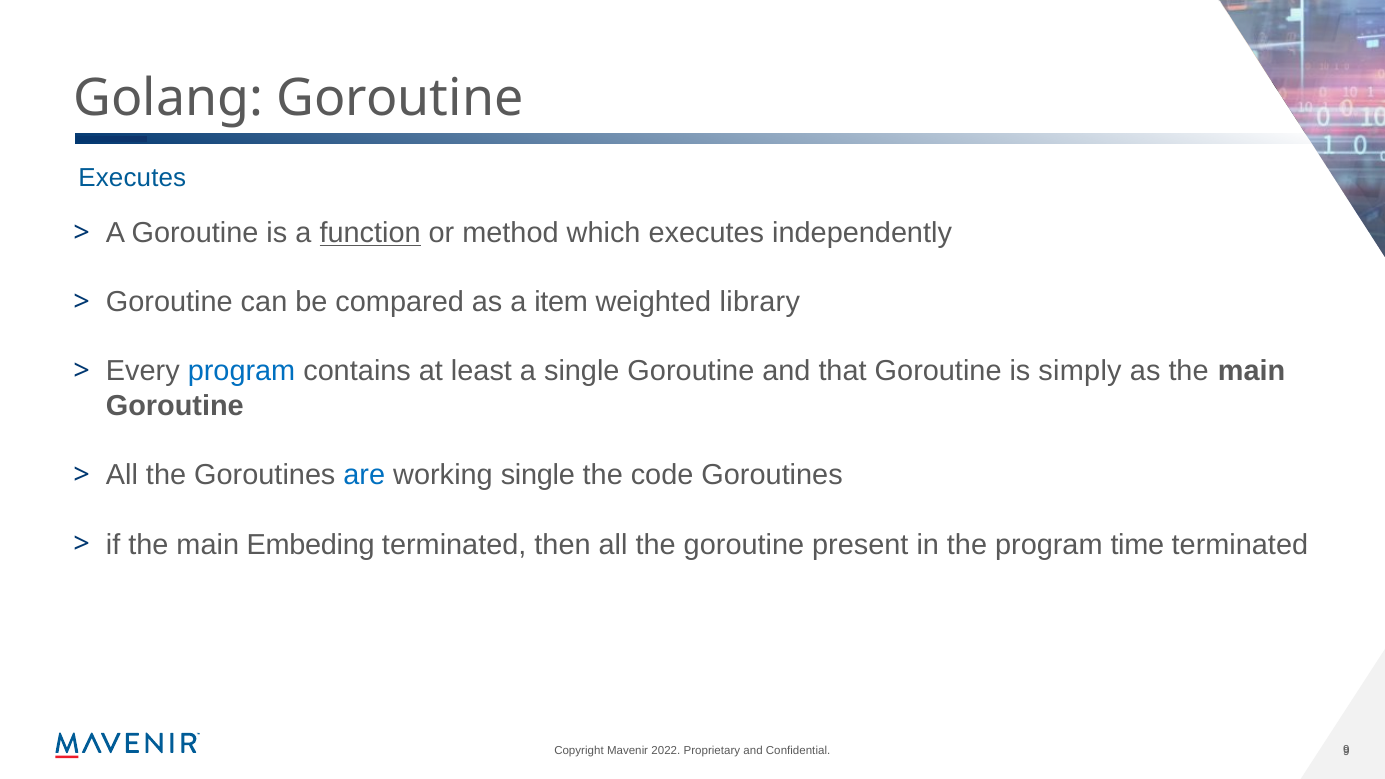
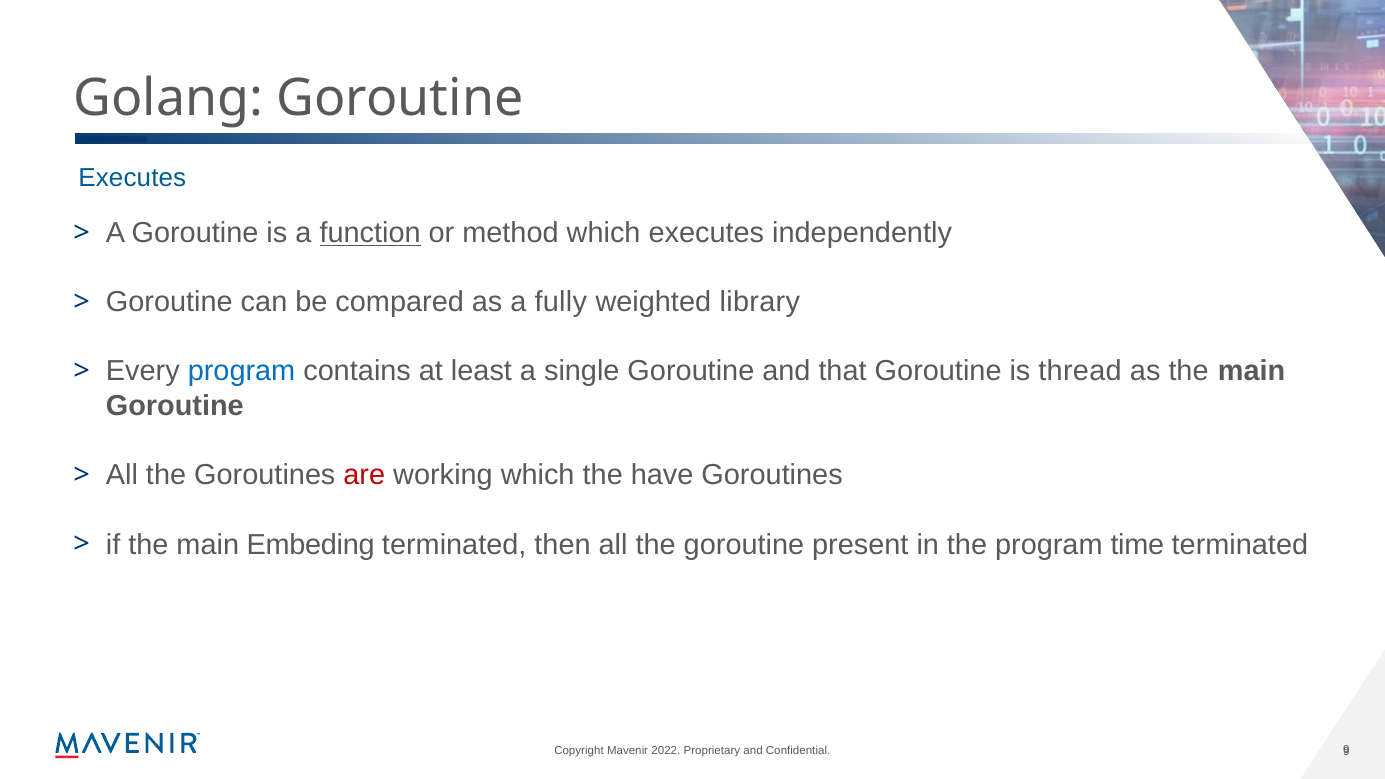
item: item -> fully
simply: simply -> thread
are colour: blue -> red
working single: single -> which
code: code -> have
